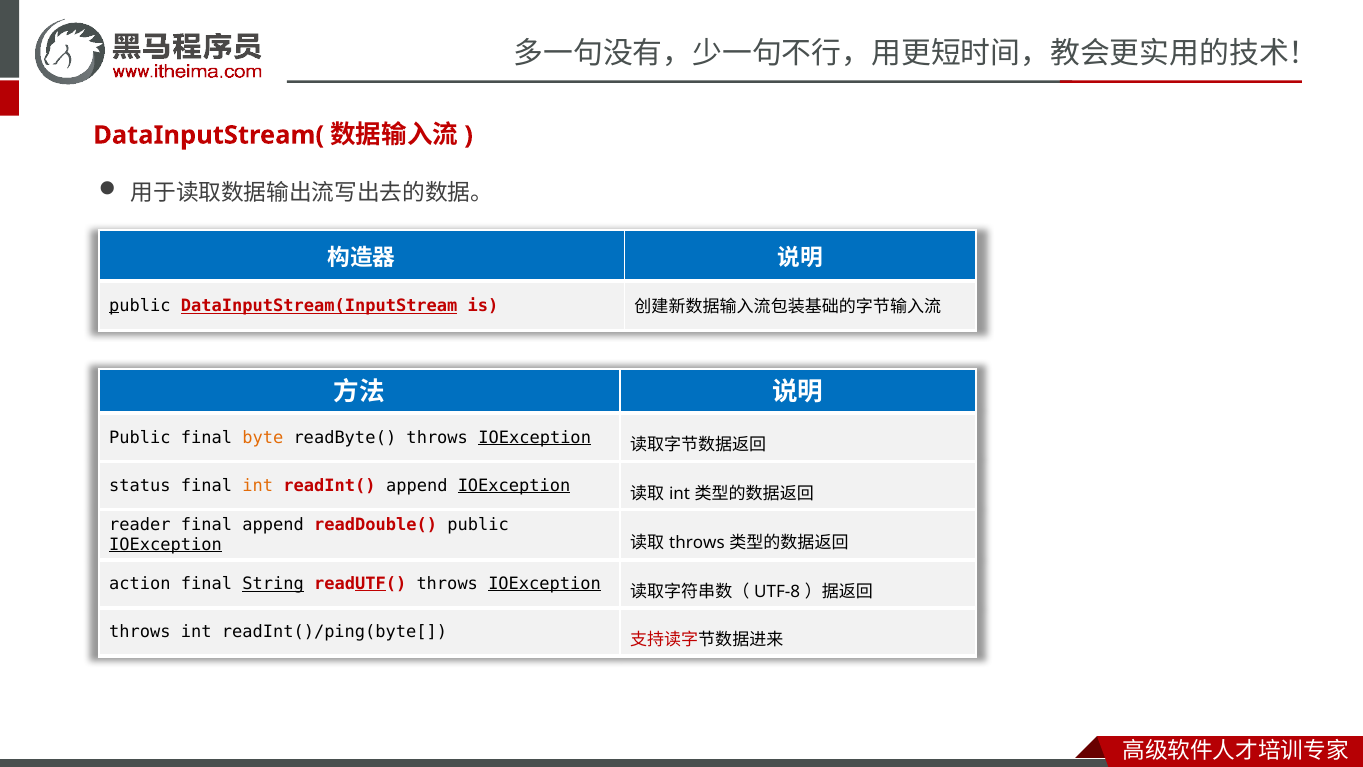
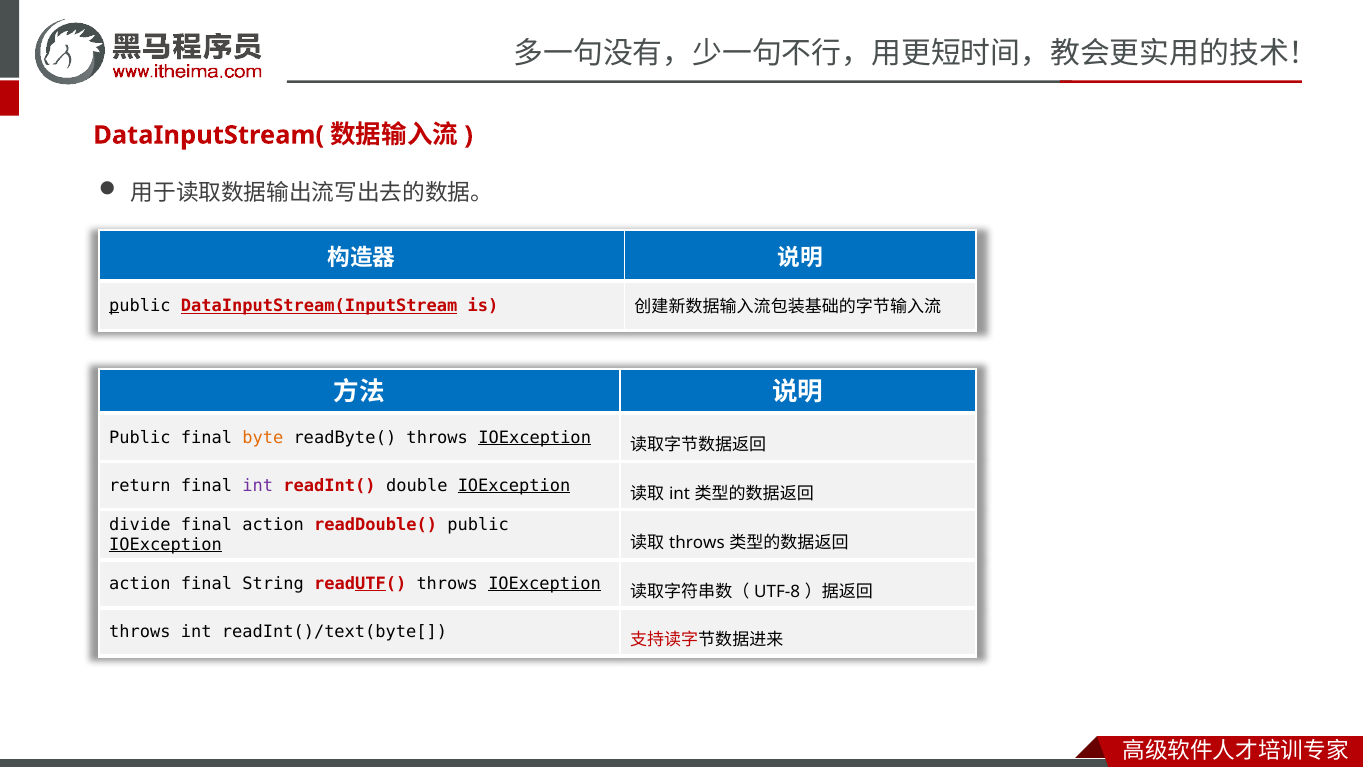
status: status -> return
int at (258, 486) colour: orange -> purple
append at (417, 486): append -> double
reader: reader -> divide
final append: append -> action
String underline: present -> none
readInt()/ping(byte[: readInt()/ping(byte[ -> readInt()/text(byte[
